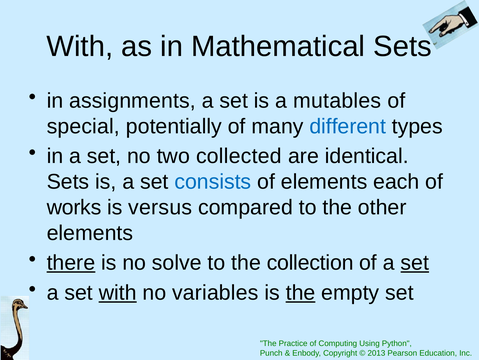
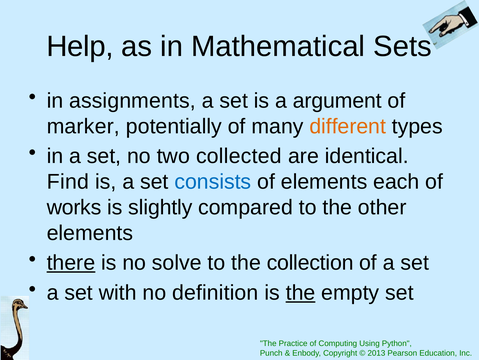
With at (80, 46): With -> Help
mutables: mutables -> argument
special: special -> marker
different colour: blue -> orange
Sets at (68, 181): Sets -> Find
versus: versus -> slightly
set at (415, 262) underline: present -> none
with at (118, 292) underline: present -> none
variables: variables -> definition
